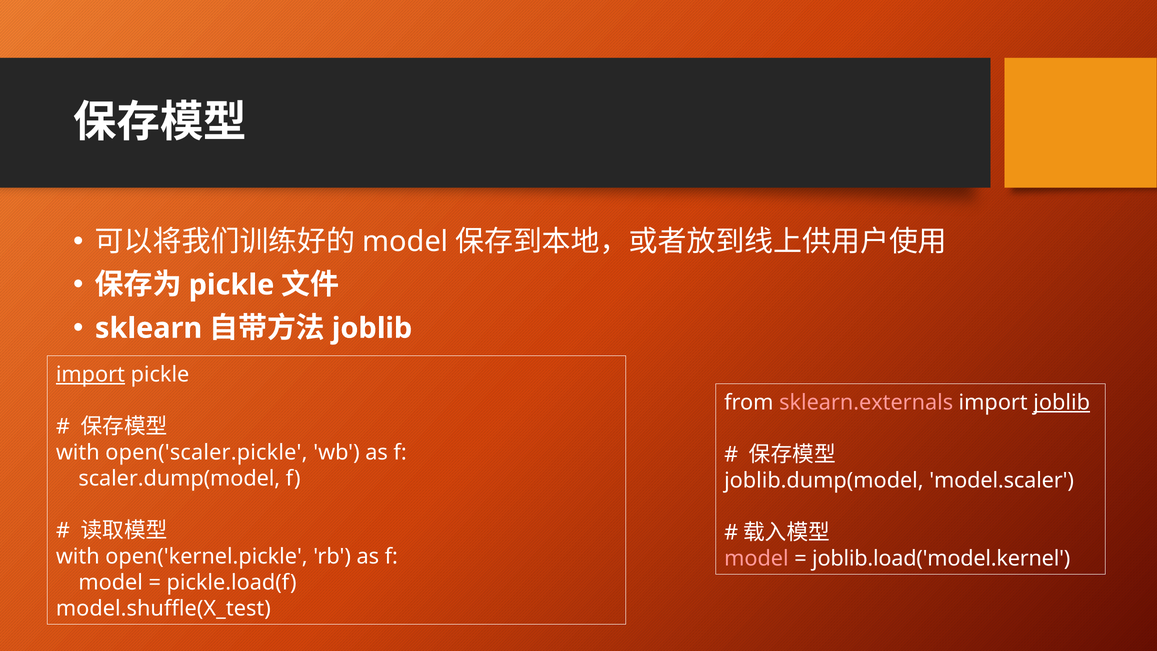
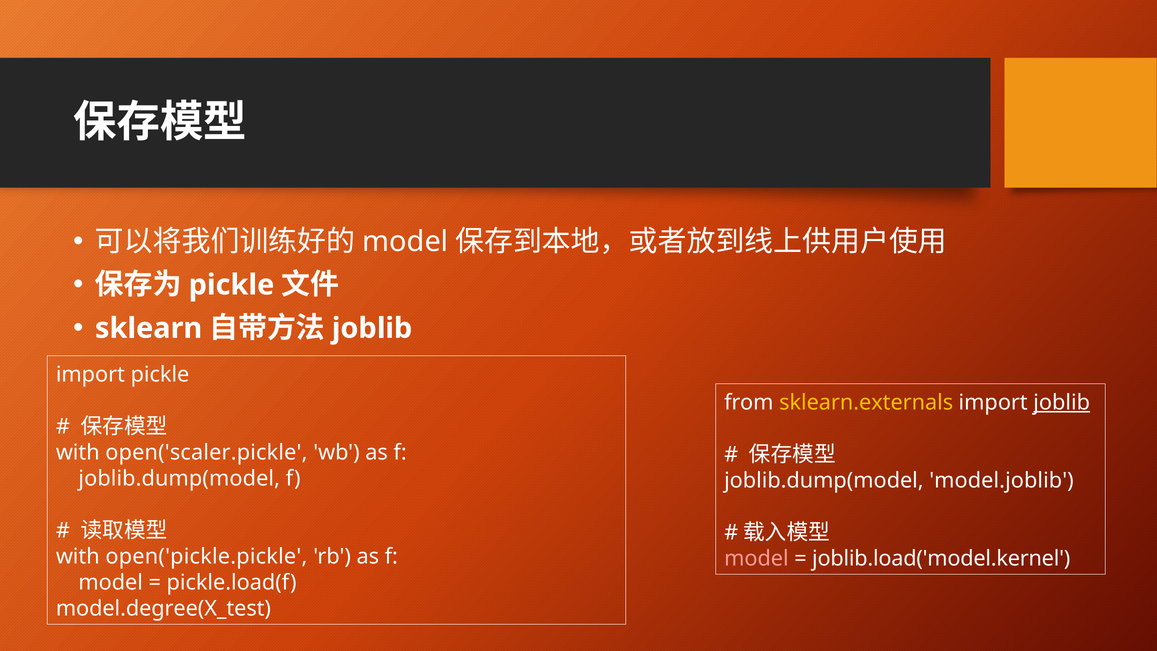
import at (90, 374) underline: present -> none
sklearn.externals colour: pink -> yellow
scaler.dump(model at (179, 478): scaler.dump(model -> joblib.dump(model
model.scaler: model.scaler -> model.joblib
open('kernel.pickle: open('kernel.pickle -> open('pickle.pickle
model.shuffle(X_test: model.shuffle(X_test -> model.degree(X_test
